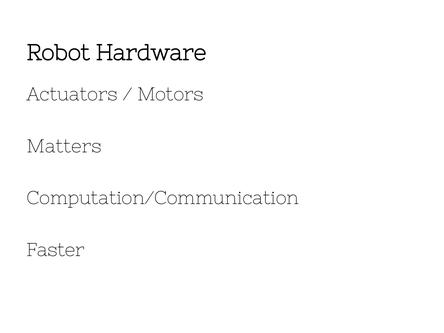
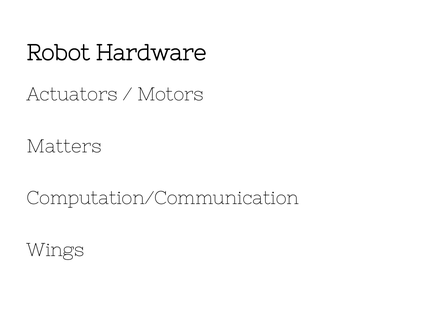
Faster: Faster -> Wings
